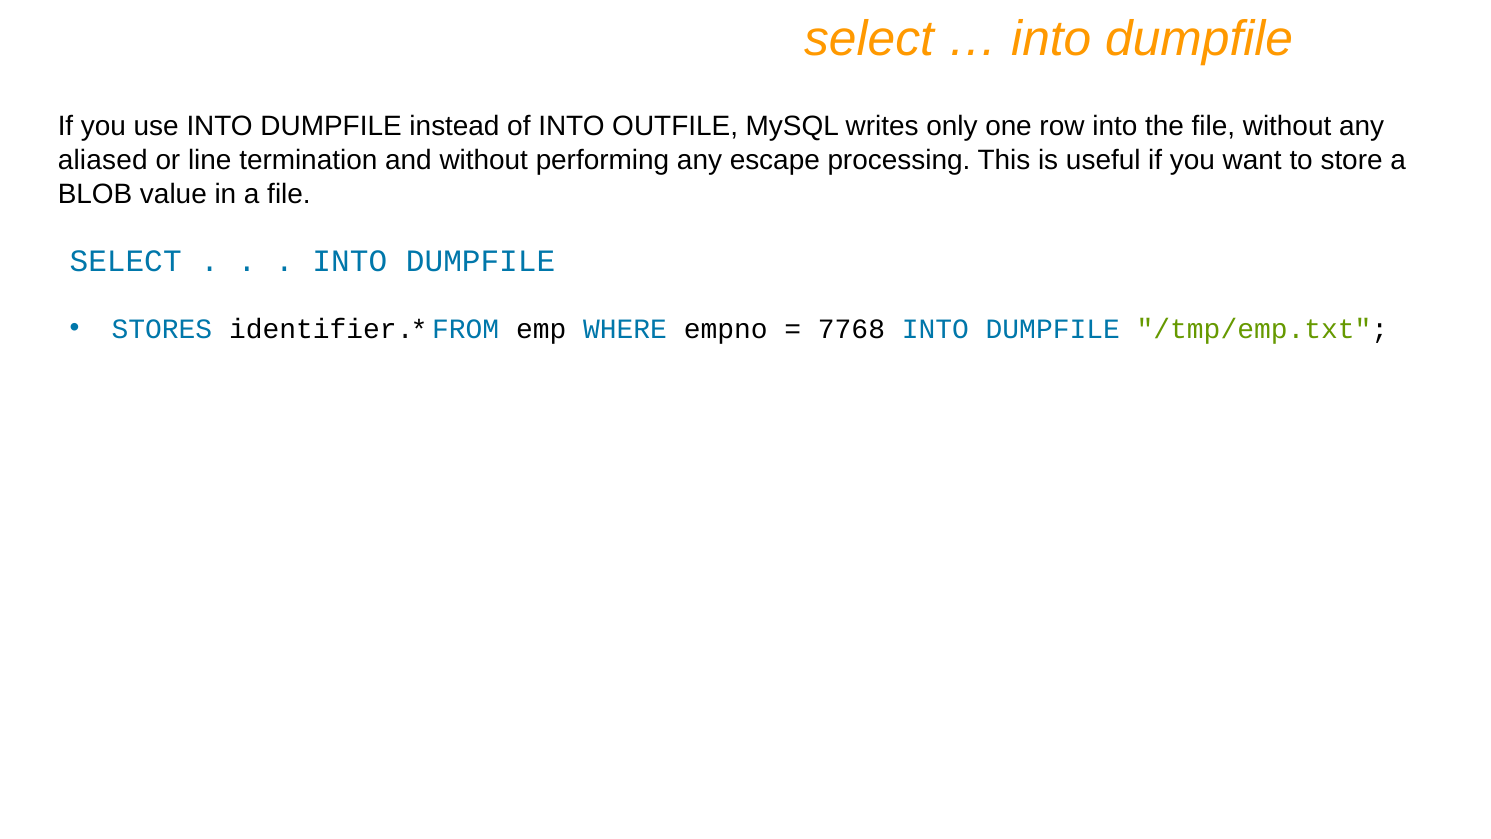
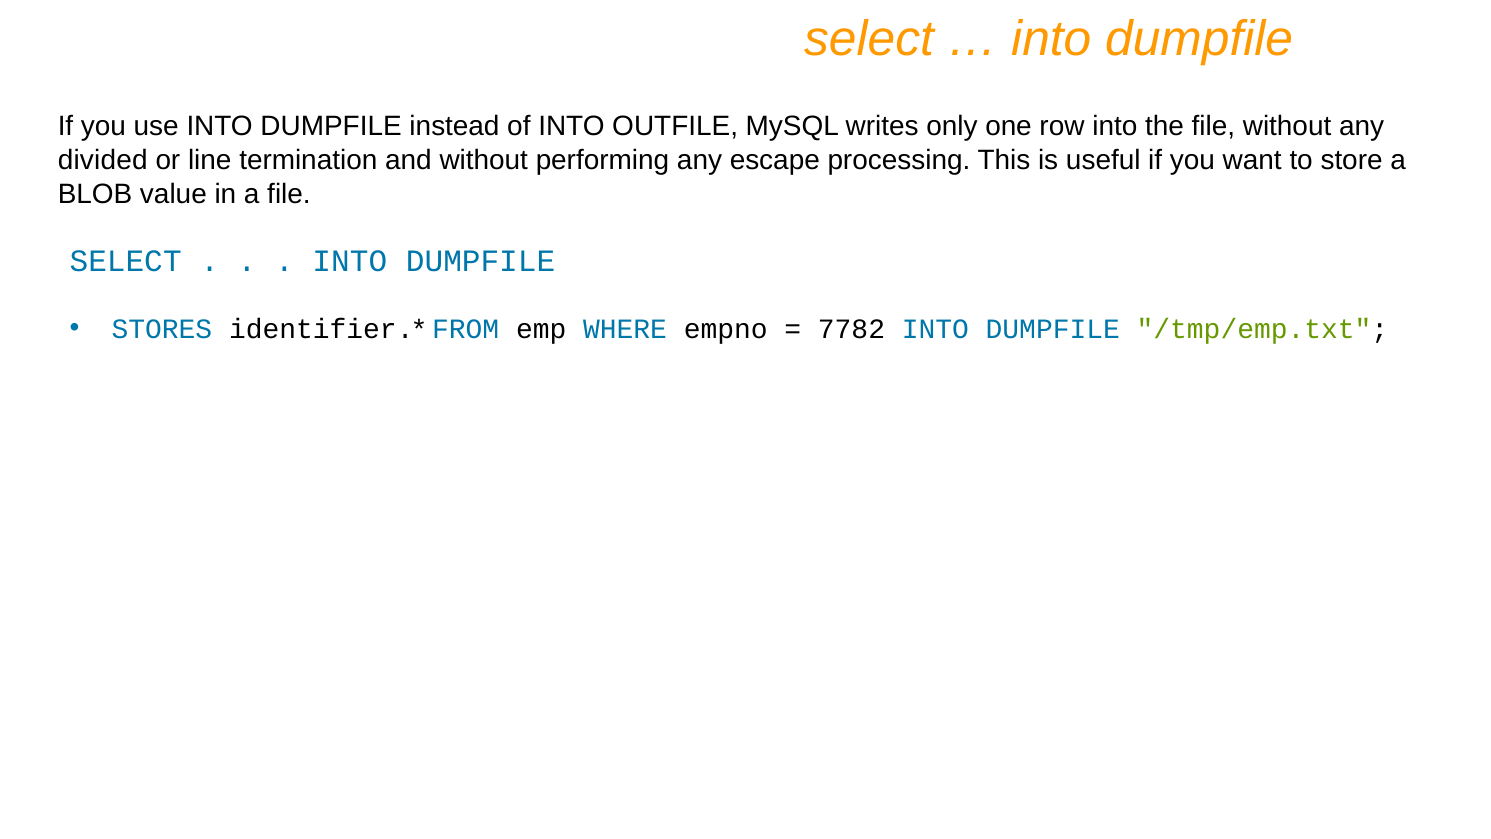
aliased: aliased -> divided
7768: 7768 -> 7782
